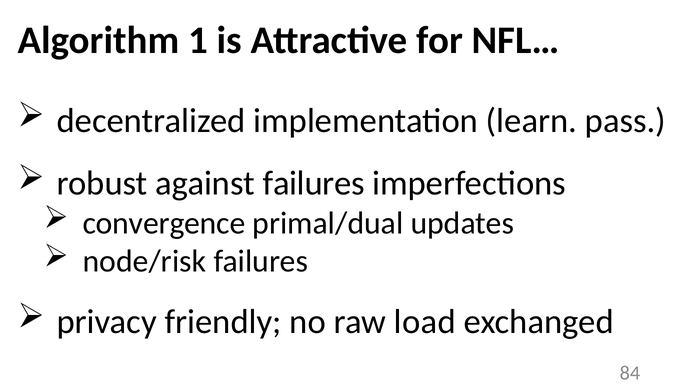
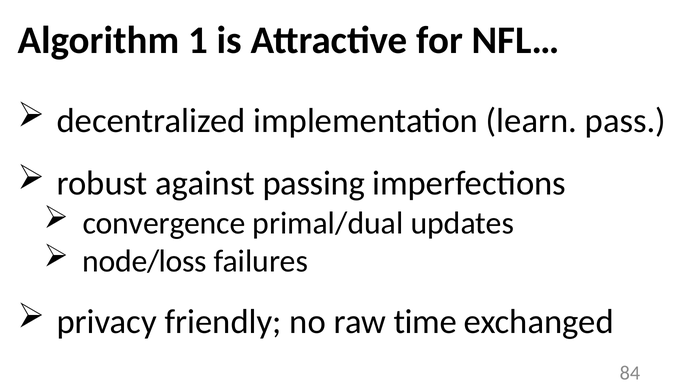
against failures: failures -> passing
node/risk: node/risk -> node/loss
load: load -> time
